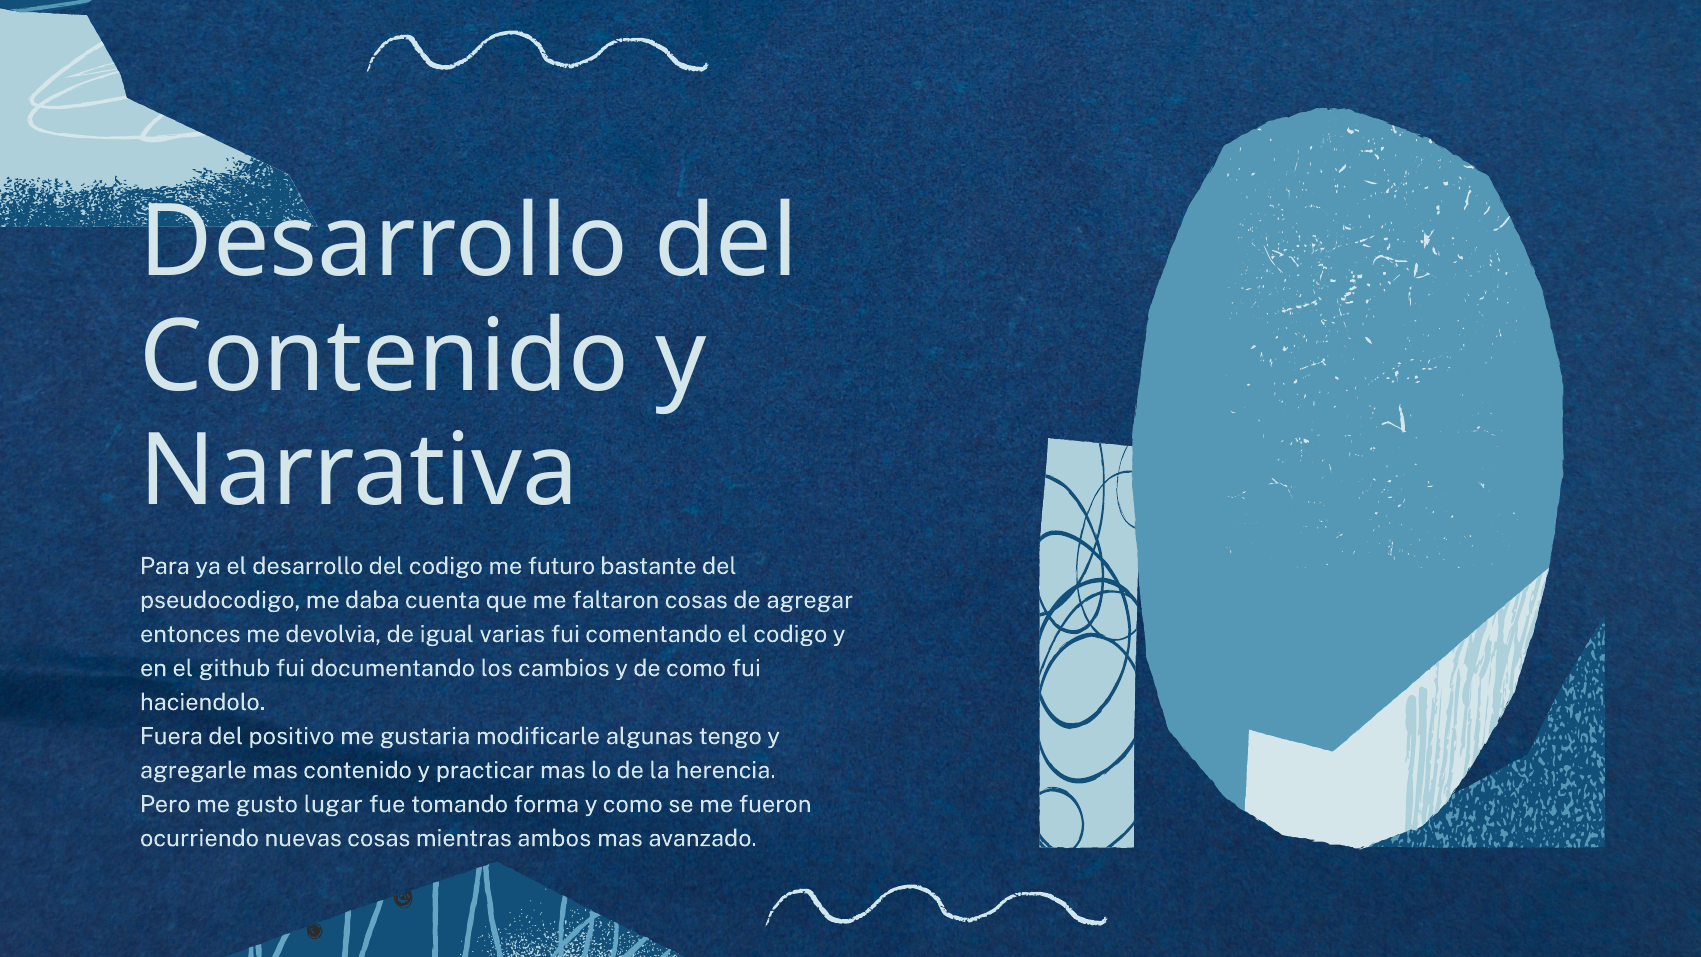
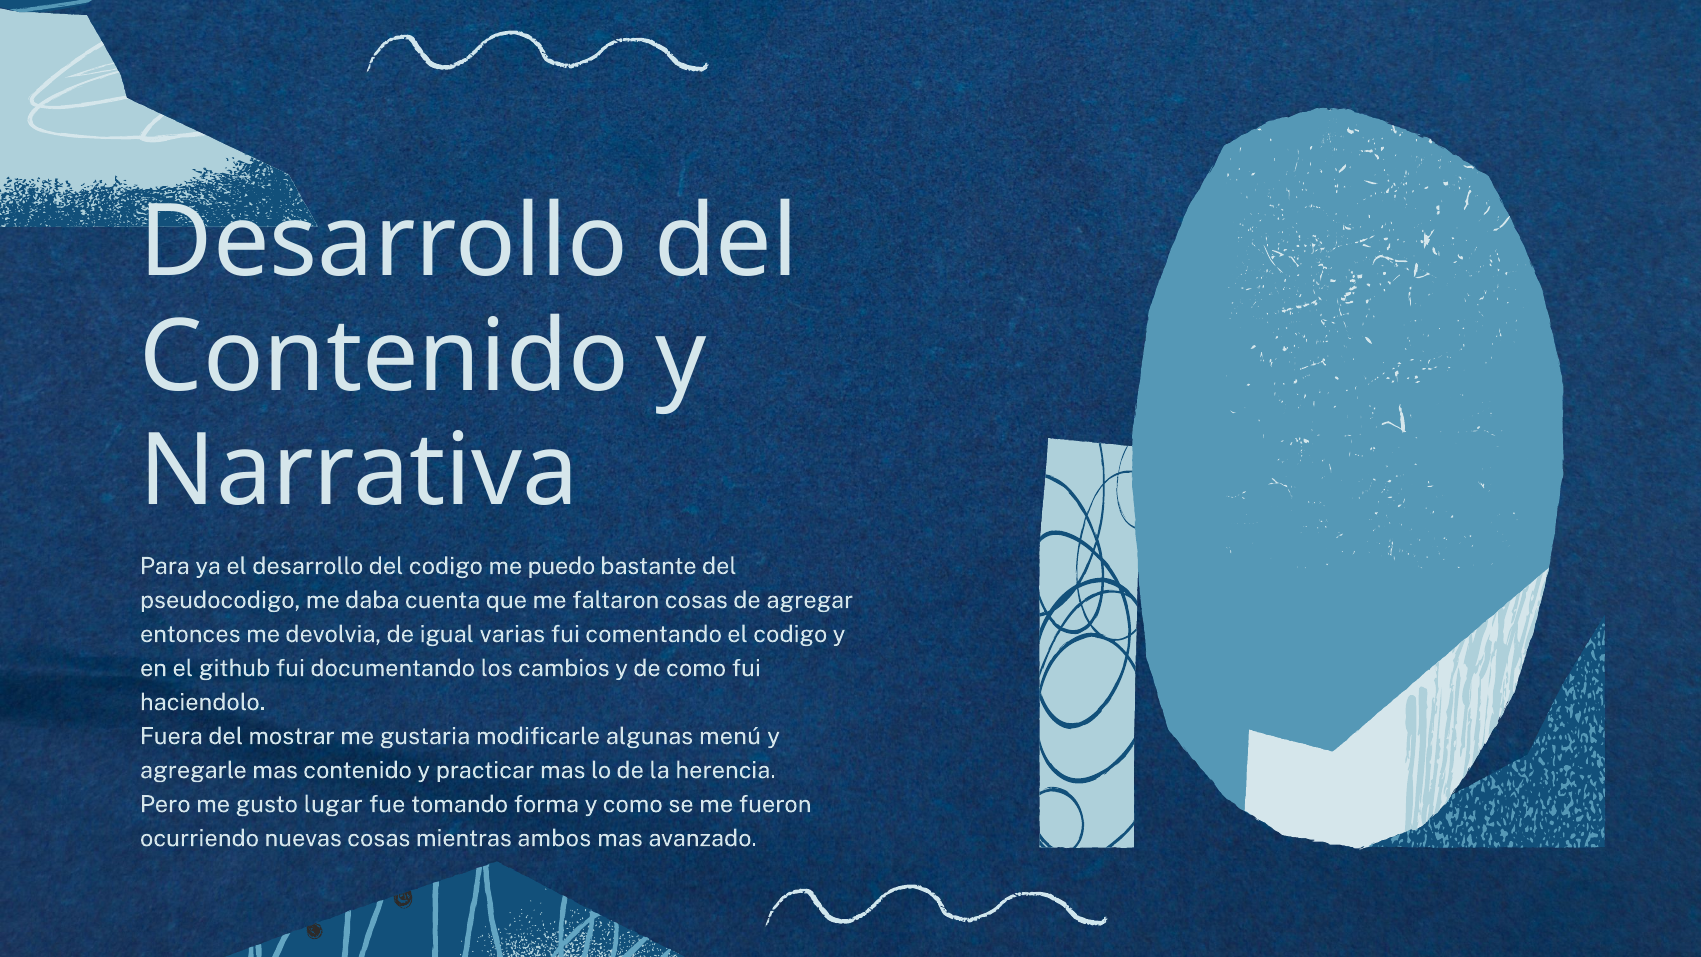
futuro: futuro -> puedo
positivo: positivo -> mostrar
tengo: tengo -> menú
